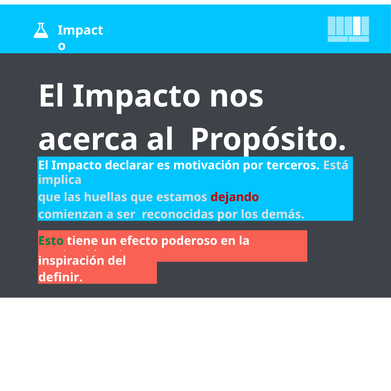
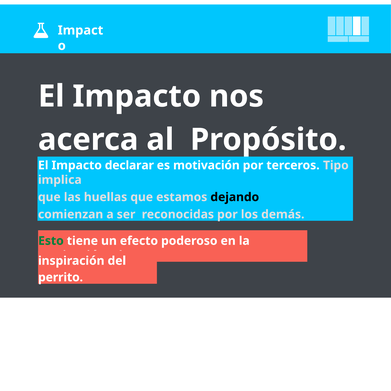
Está: Está -> Tipo
dejando colour: red -> black
definir: definir -> perrito
